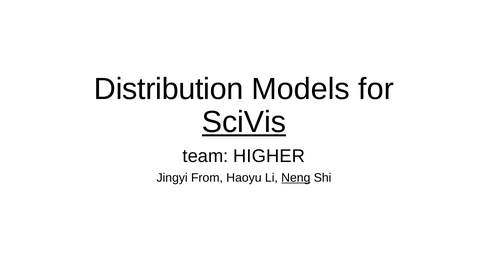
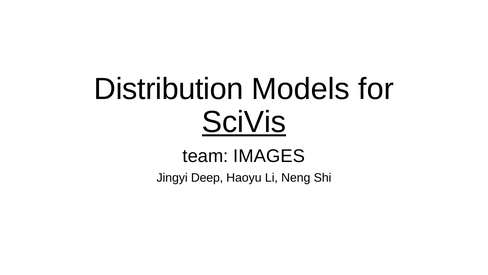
HIGHER: HIGHER -> IMAGES
From: From -> Deep
Neng underline: present -> none
